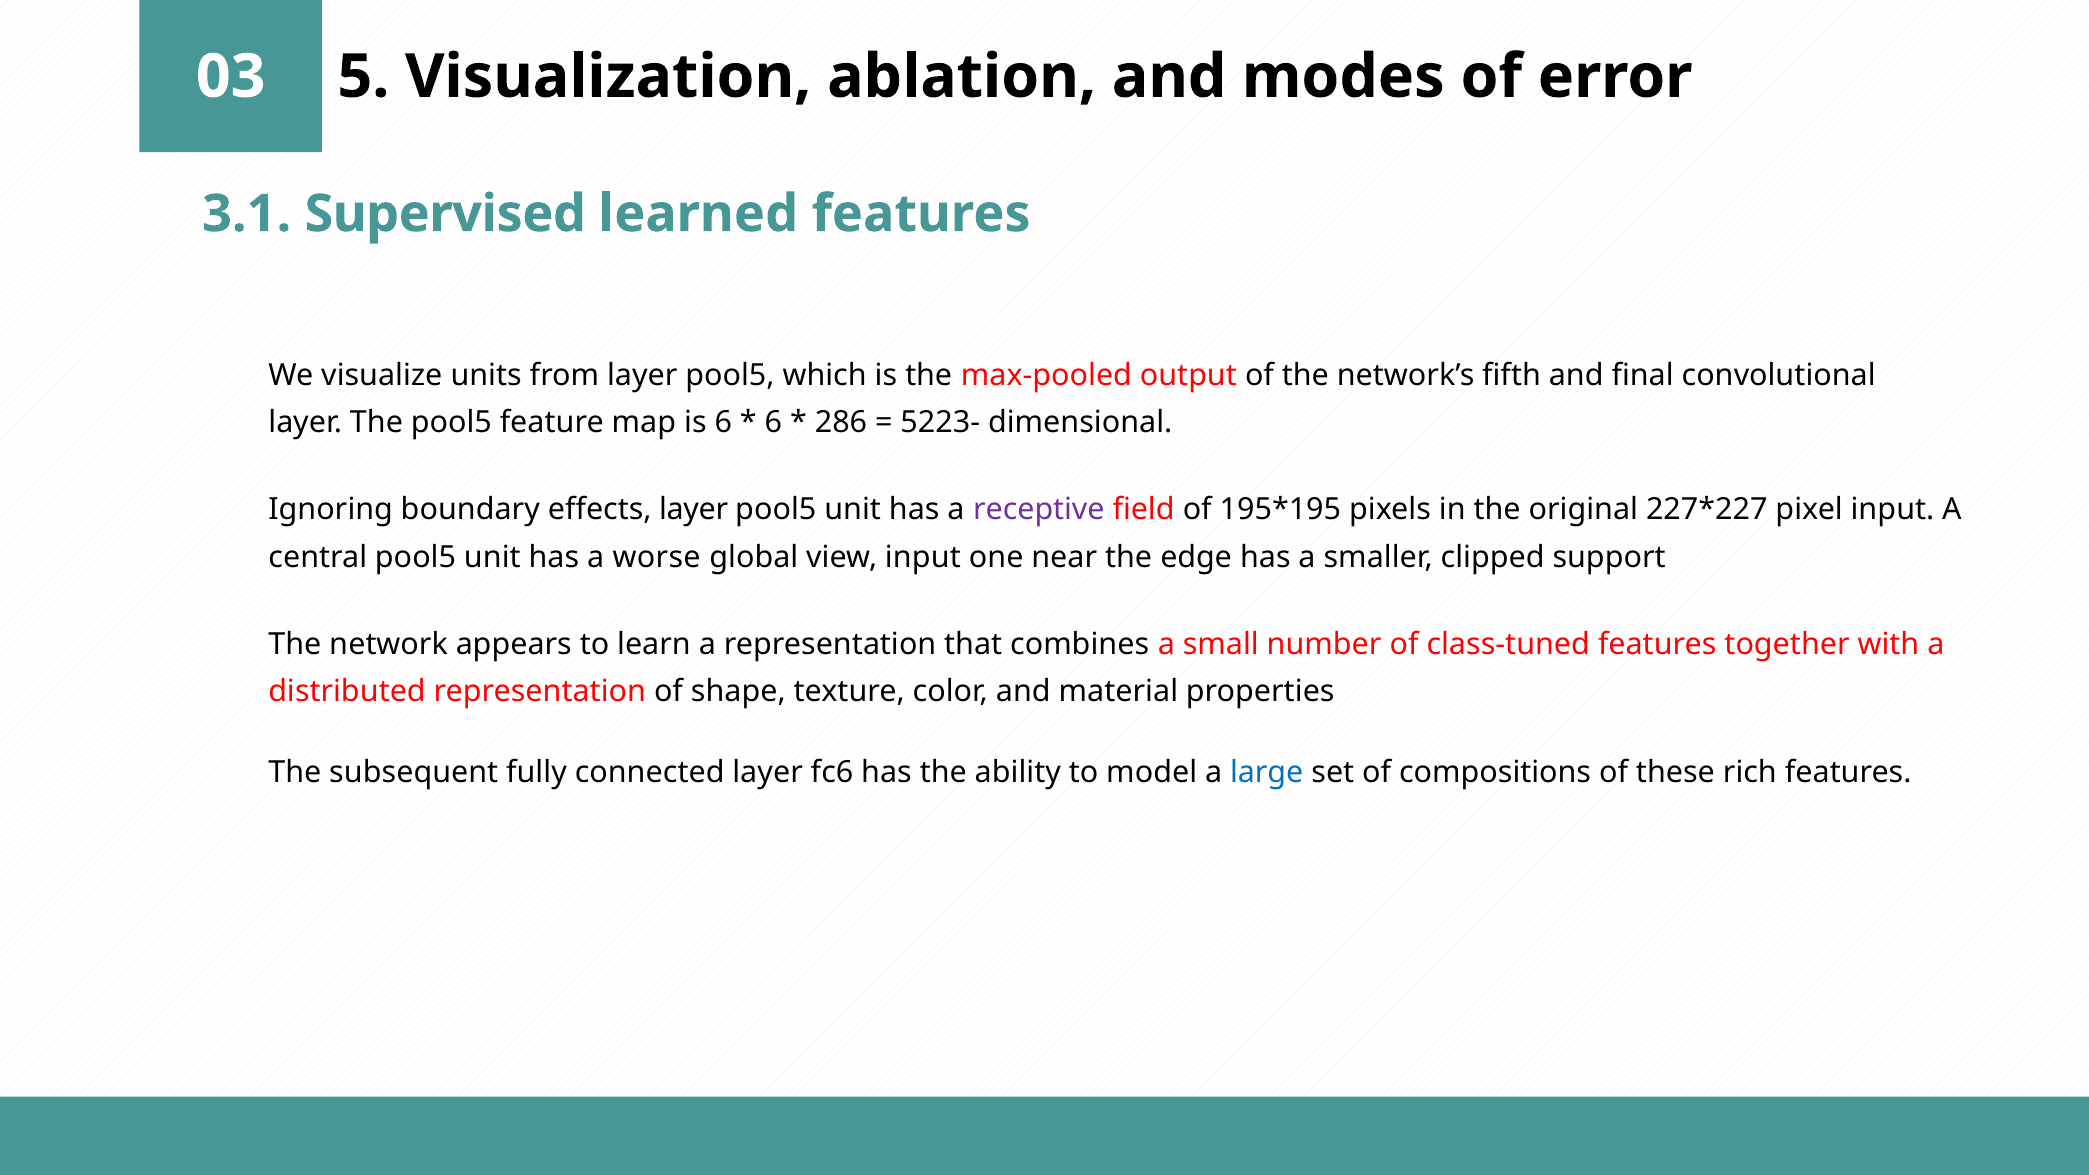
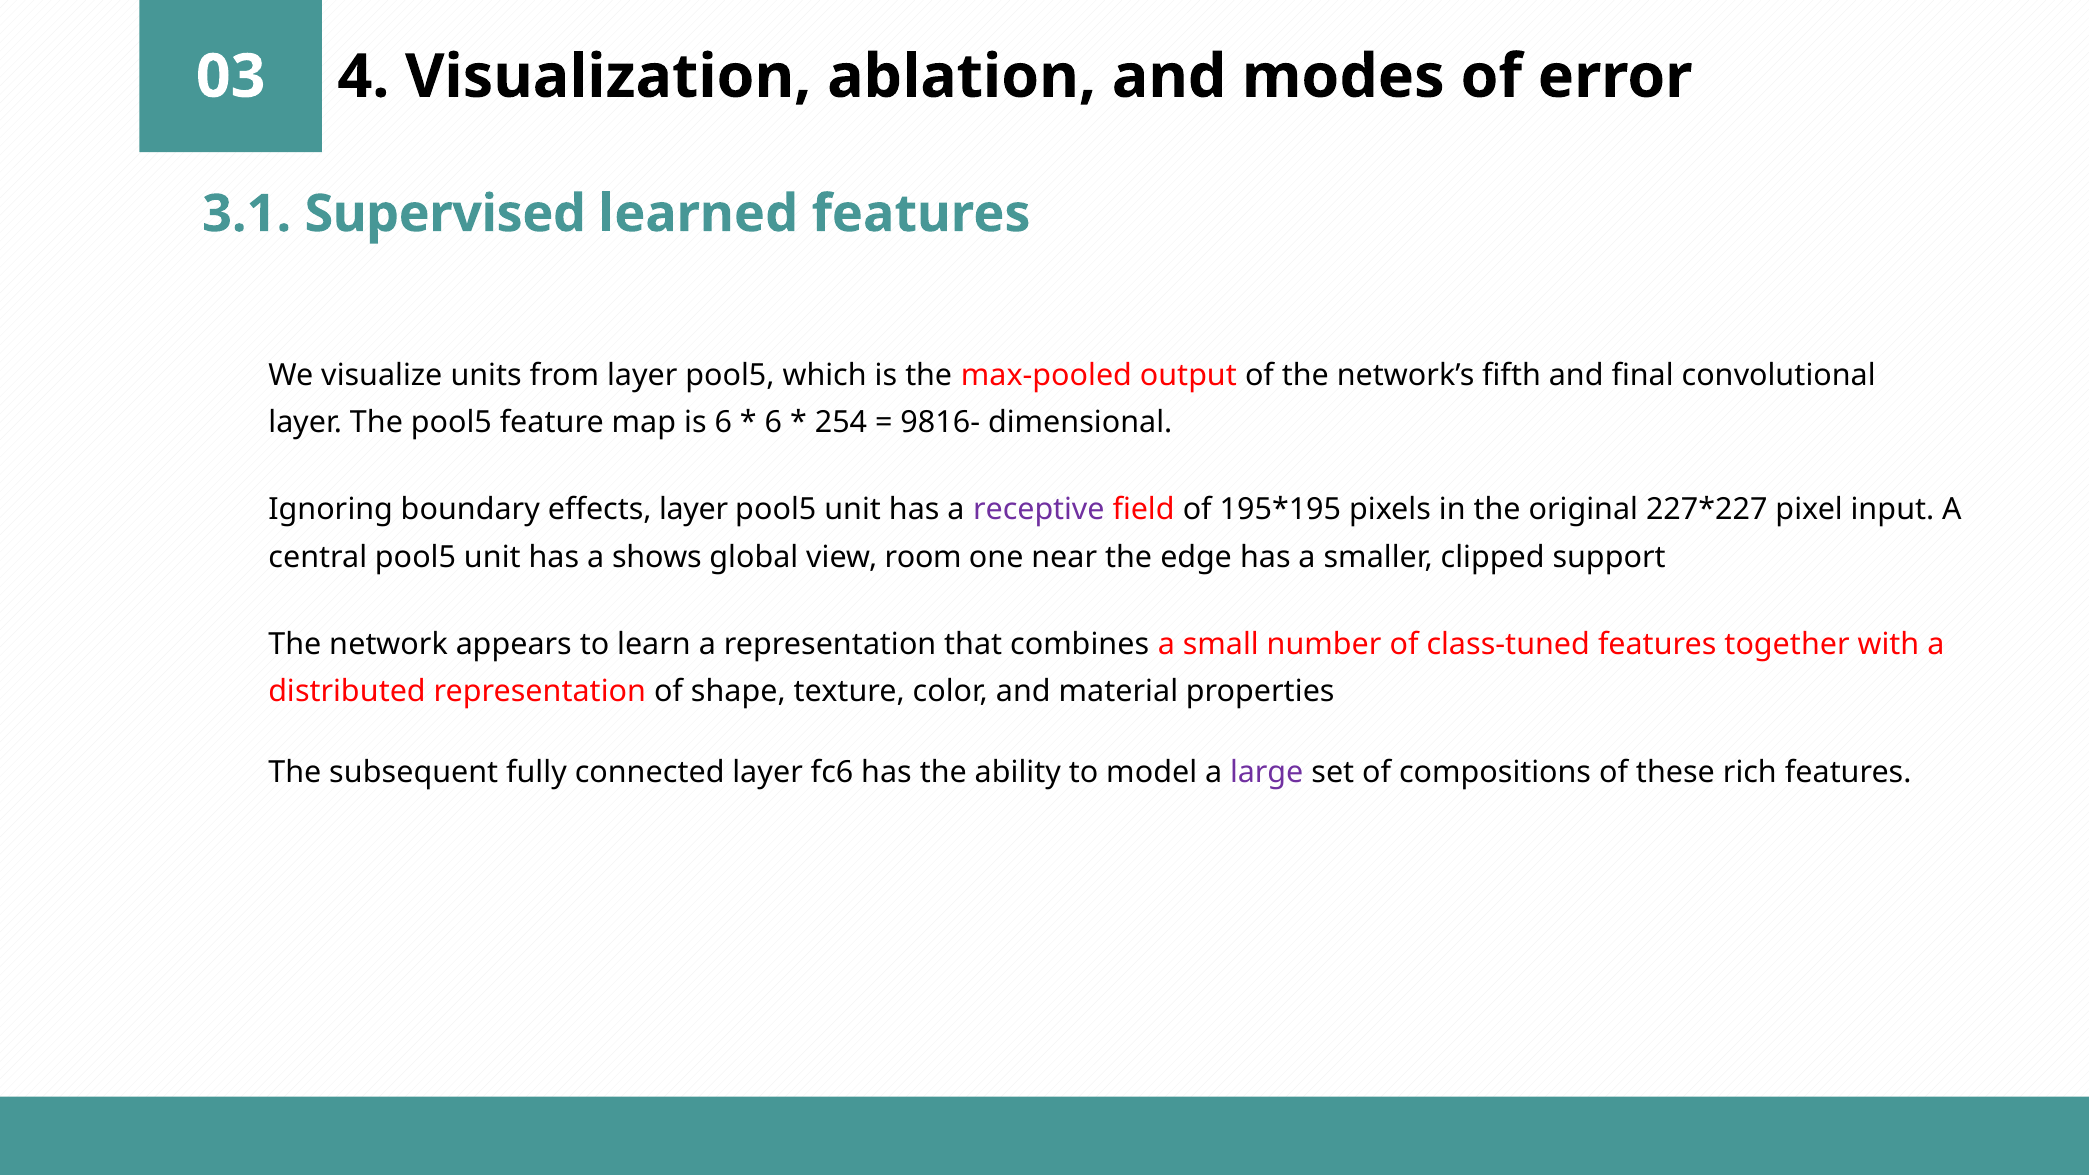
5: 5 -> 4
286: 286 -> 254
5223-: 5223- -> 9816-
worse: worse -> shows
view input: input -> room
large colour: blue -> purple
